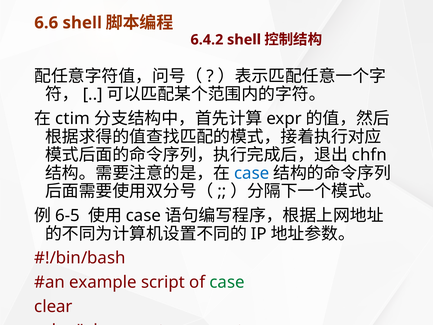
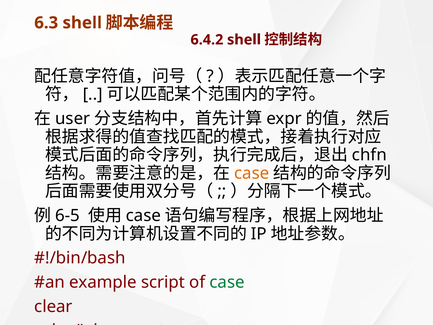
6.6: 6.6 -> 6.3
ctim: ctim -> user
case at (252, 173) colour: blue -> orange
